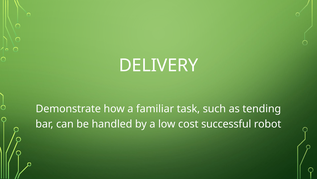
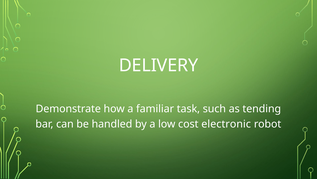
successful: successful -> electronic
